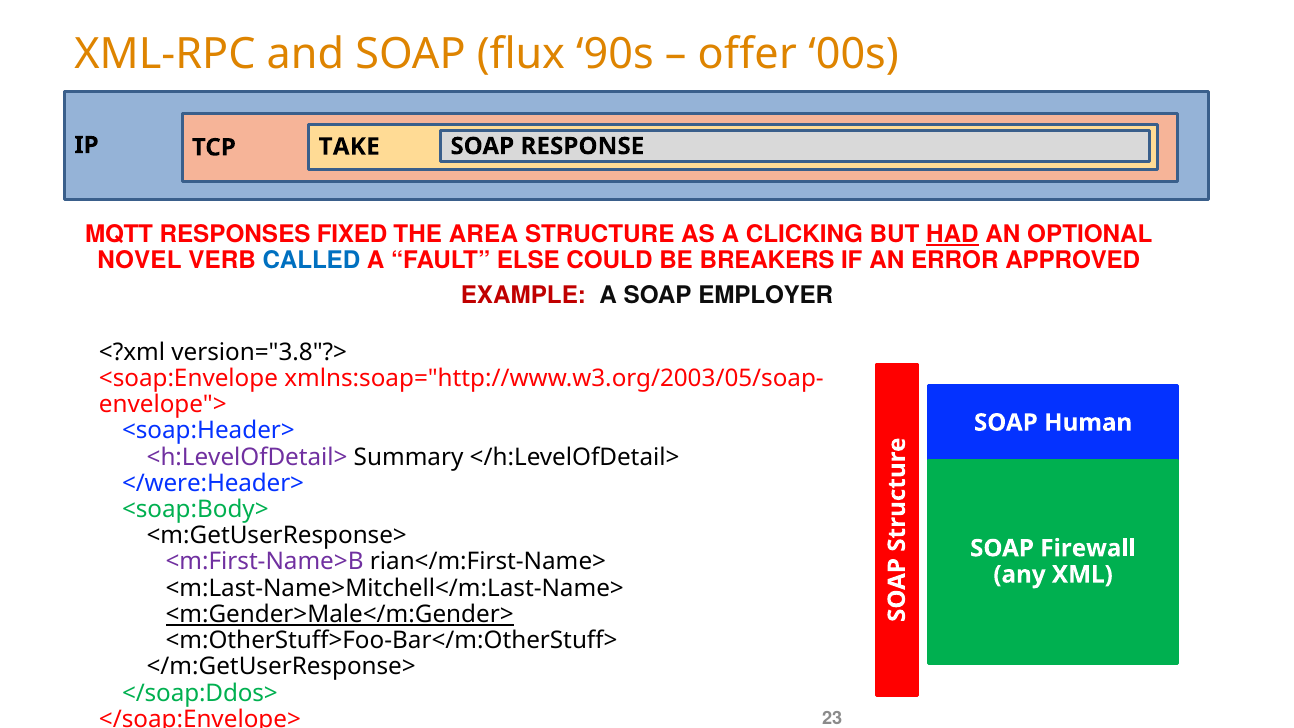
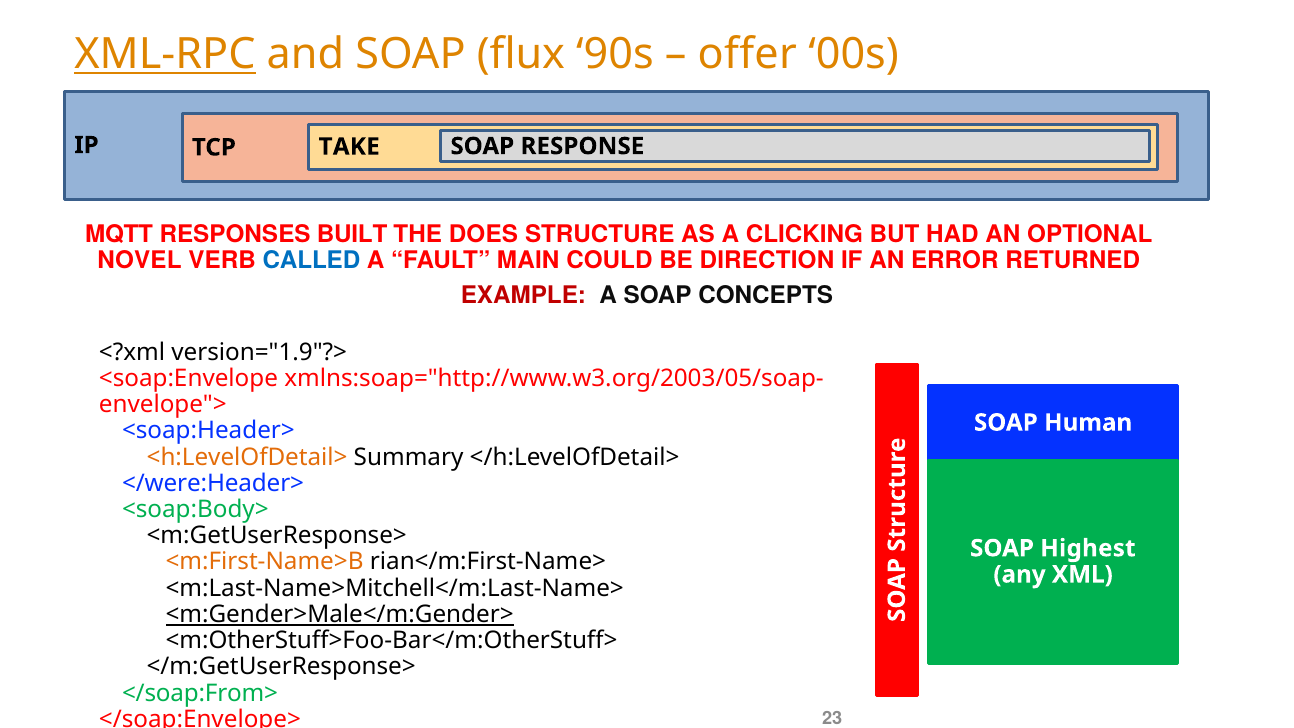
XML-RPC underline: none -> present
FIXED: FIXED -> BUILT
AREA: AREA -> DOES
HAD underline: present -> none
ELSE: ELSE -> MAIN
BREAKERS: BREAKERS -> DIRECTION
APPROVED: APPROVED -> RETURNED
EMPLOYER: EMPLOYER -> CONCEPTS
version="3.8"?>: version="3.8"?> -> version="1.9"?>
<h:LevelOfDetail> colour: purple -> orange
Firewall: Firewall -> Highest
<m:First-Name>B colour: purple -> orange
</soap:Ddos>: </soap:Ddos> -> </soap:From>
